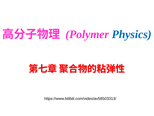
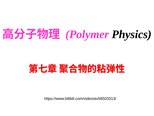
Physics colour: blue -> black
